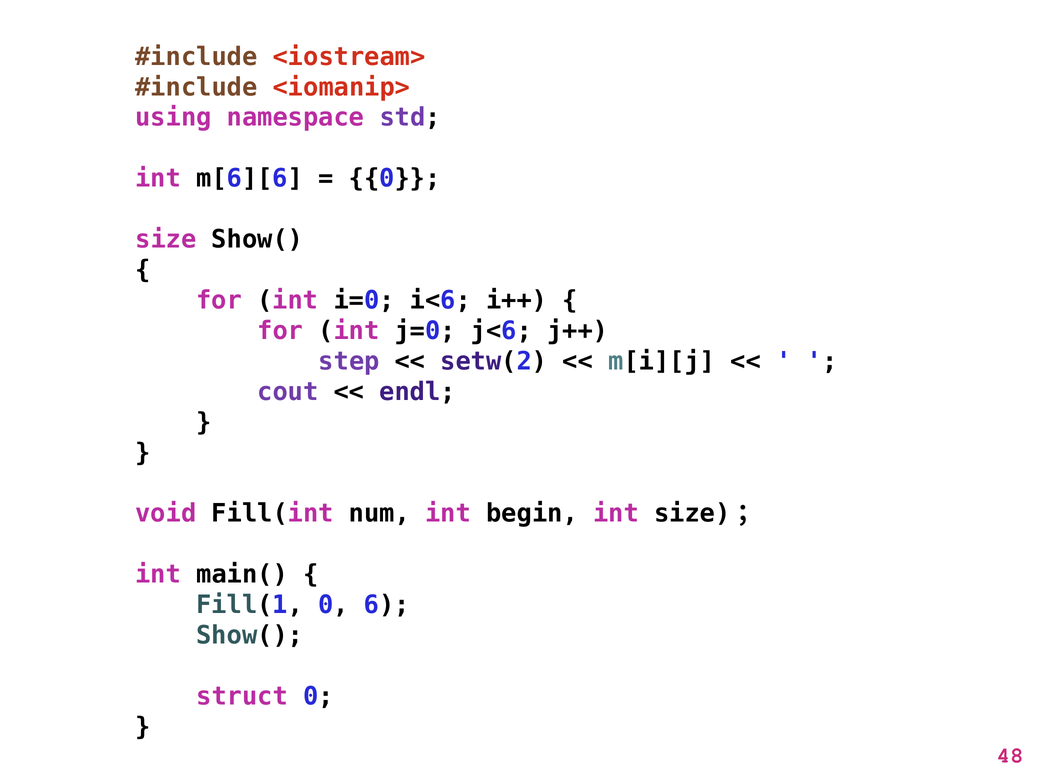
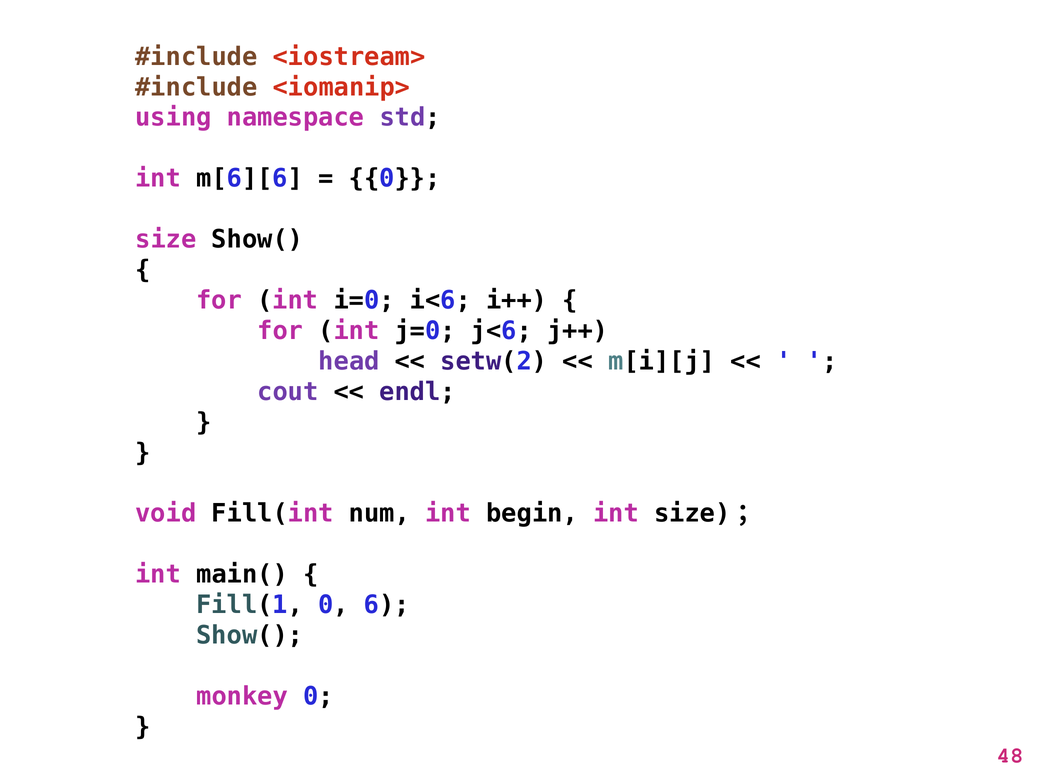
step: step -> head
struct: struct -> monkey
